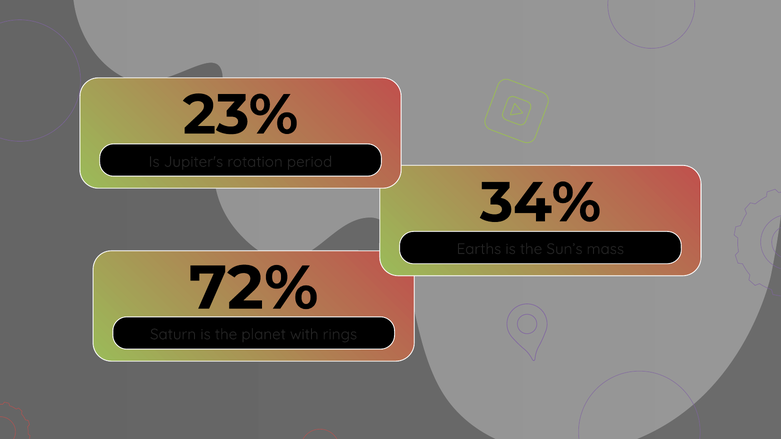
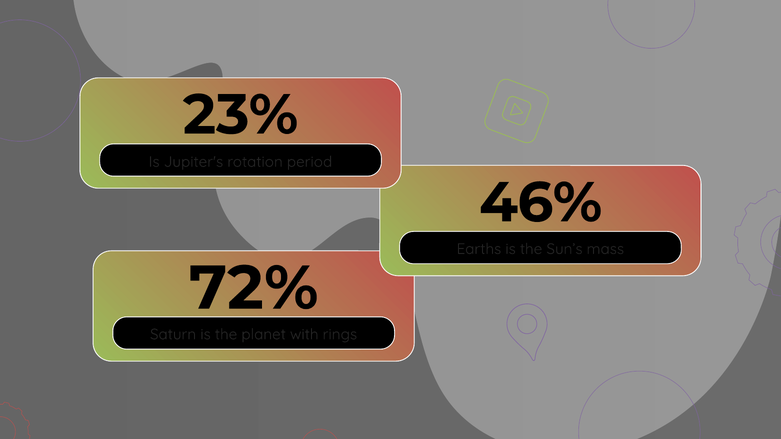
34%: 34% -> 46%
